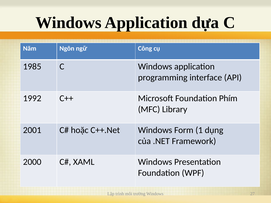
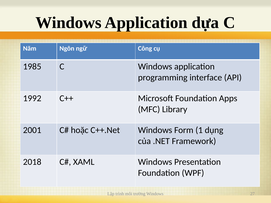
Phím: Phím -> Apps
2000: 2000 -> 2018
